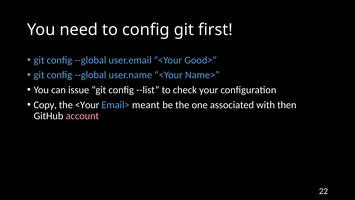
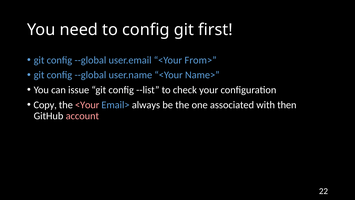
Good>: Good> -> From>
<Your at (87, 105) colour: white -> pink
meant: meant -> always
